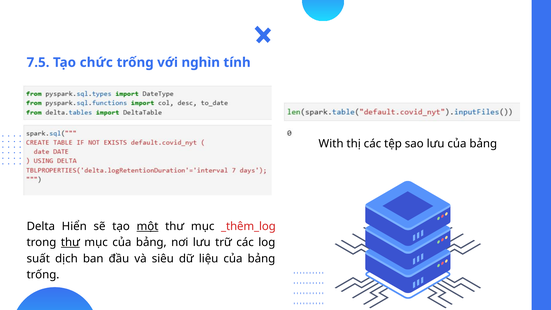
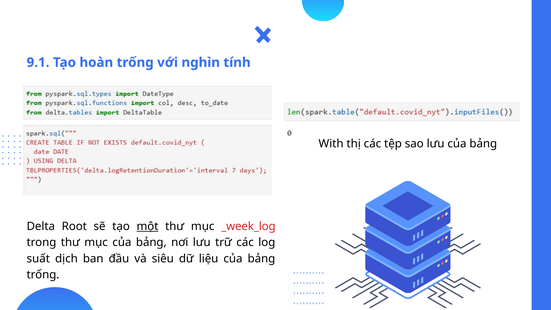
7.5: 7.5 -> 9.1
chức: chức -> hoàn
Hiển: Hiển -> Root
_thêm_log: _thêm_log -> _week_log
thư at (70, 242) underline: present -> none
